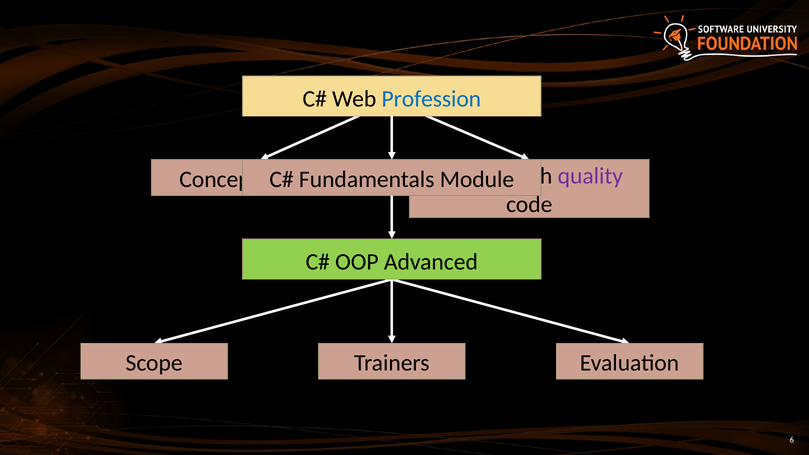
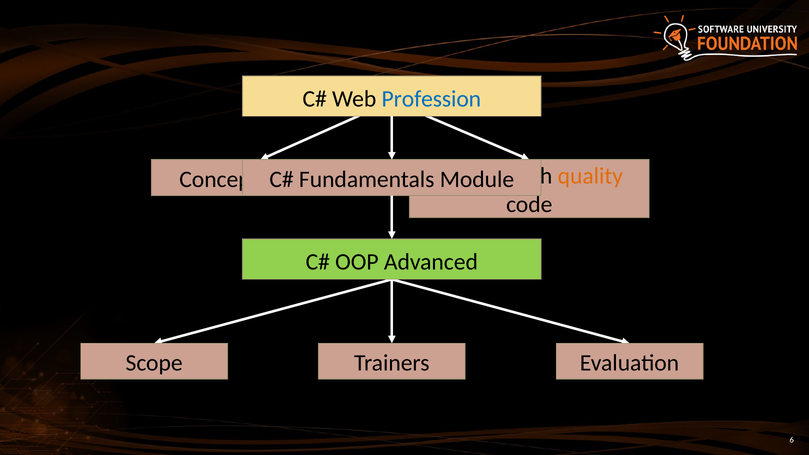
quality colour: purple -> orange
